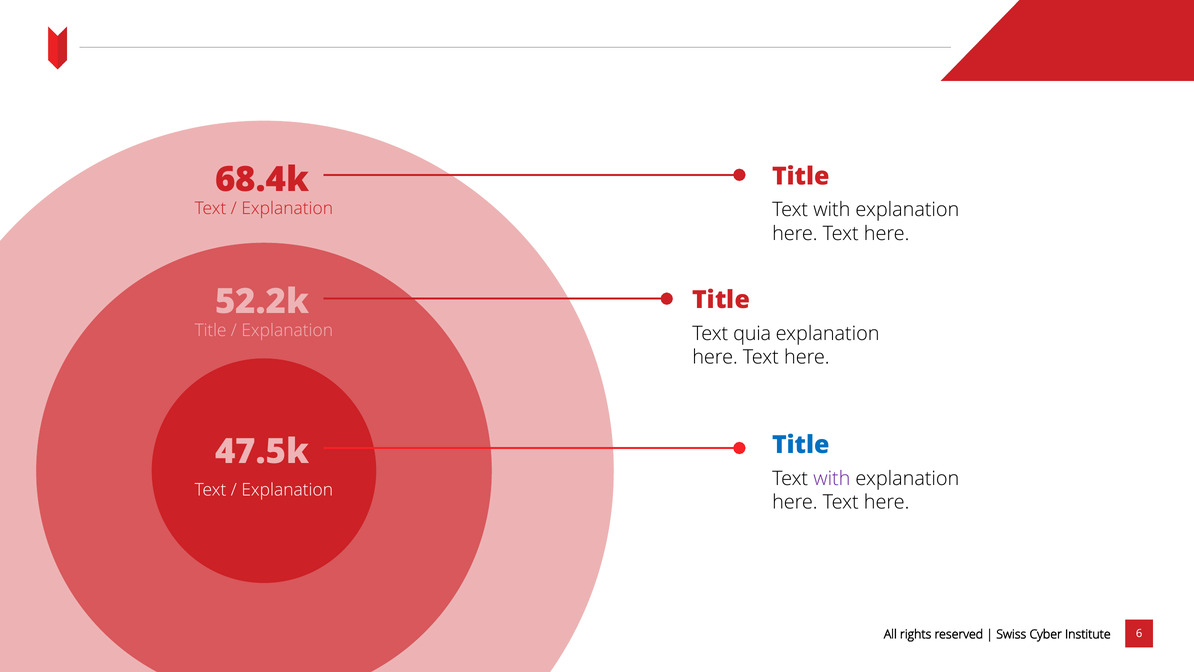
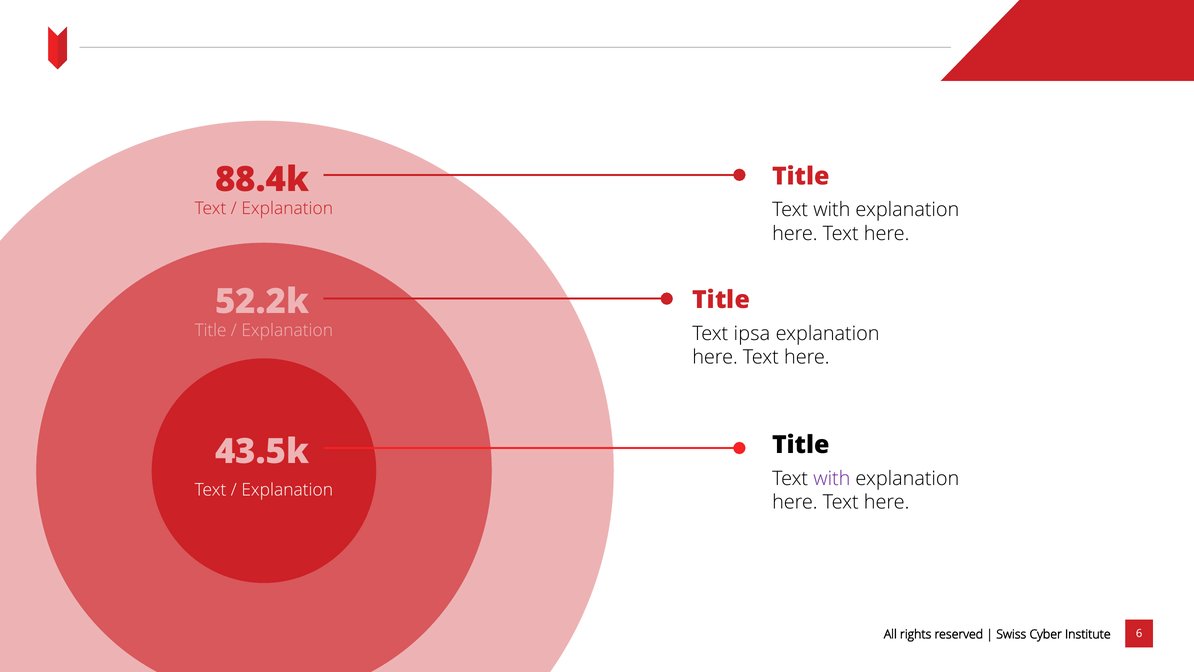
68.4k: 68.4k -> 88.4k
quia: quia -> ipsa
Title at (801, 445) colour: blue -> black
47.5k: 47.5k -> 43.5k
